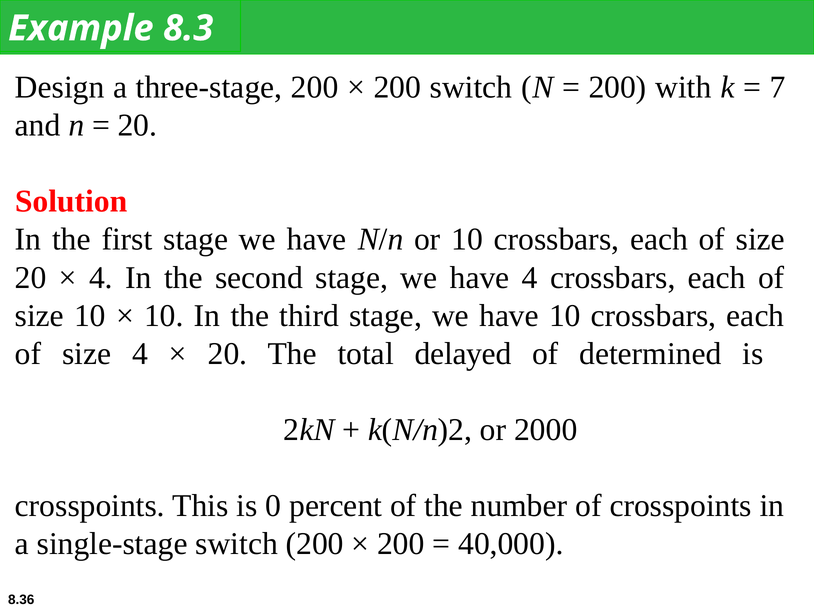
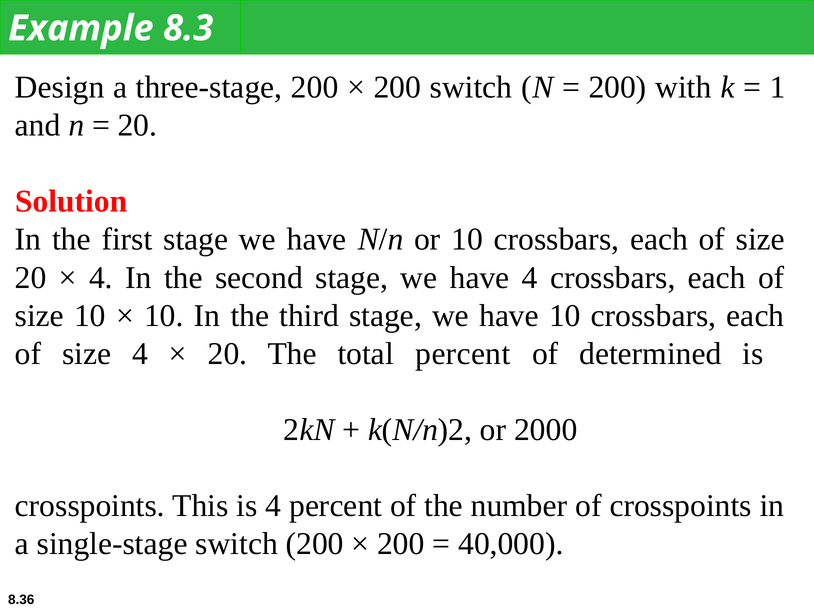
7: 7 -> 1
total delayed: delayed -> percent
is 0: 0 -> 4
